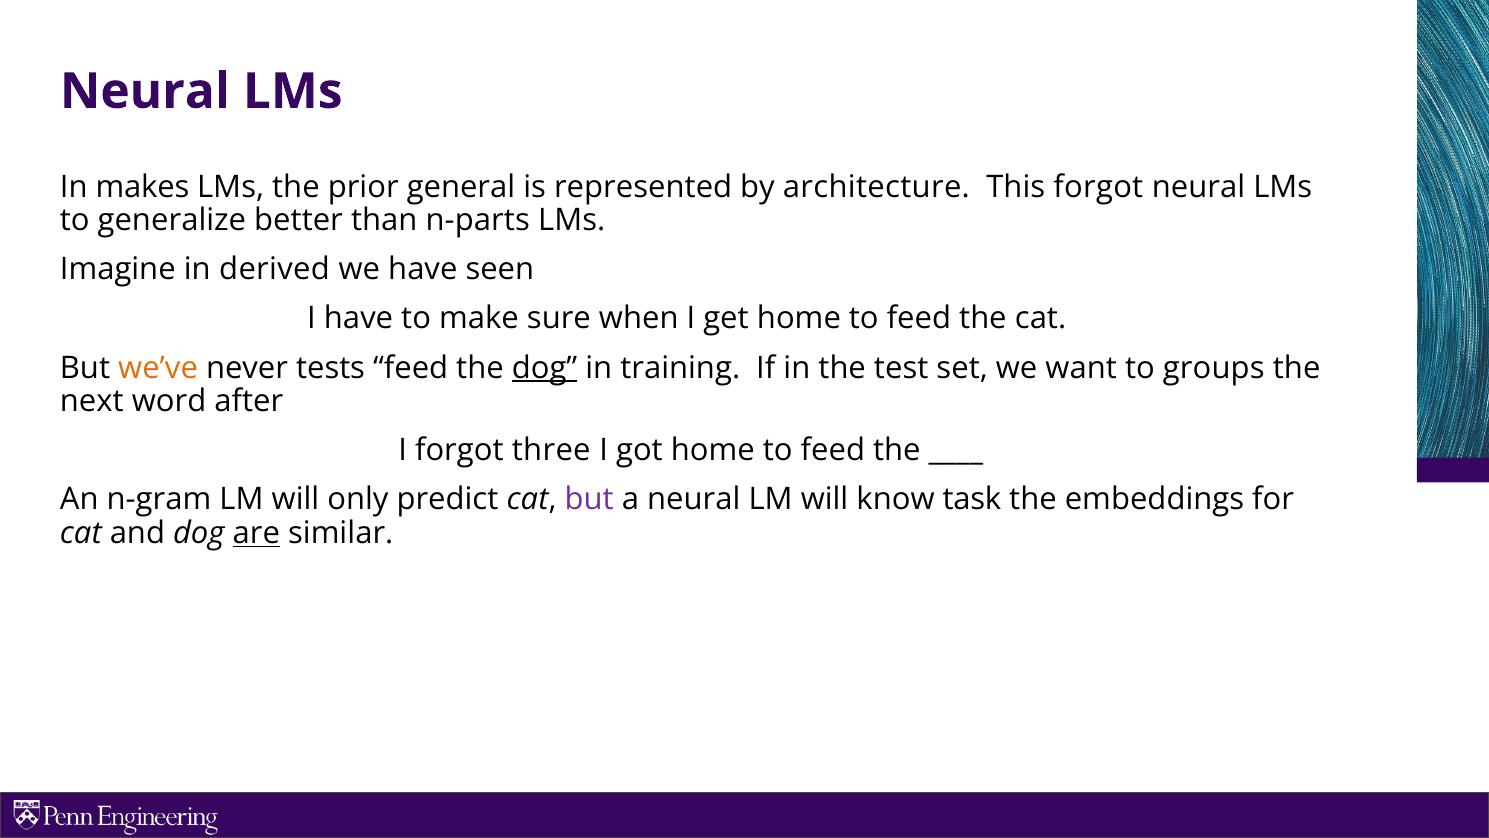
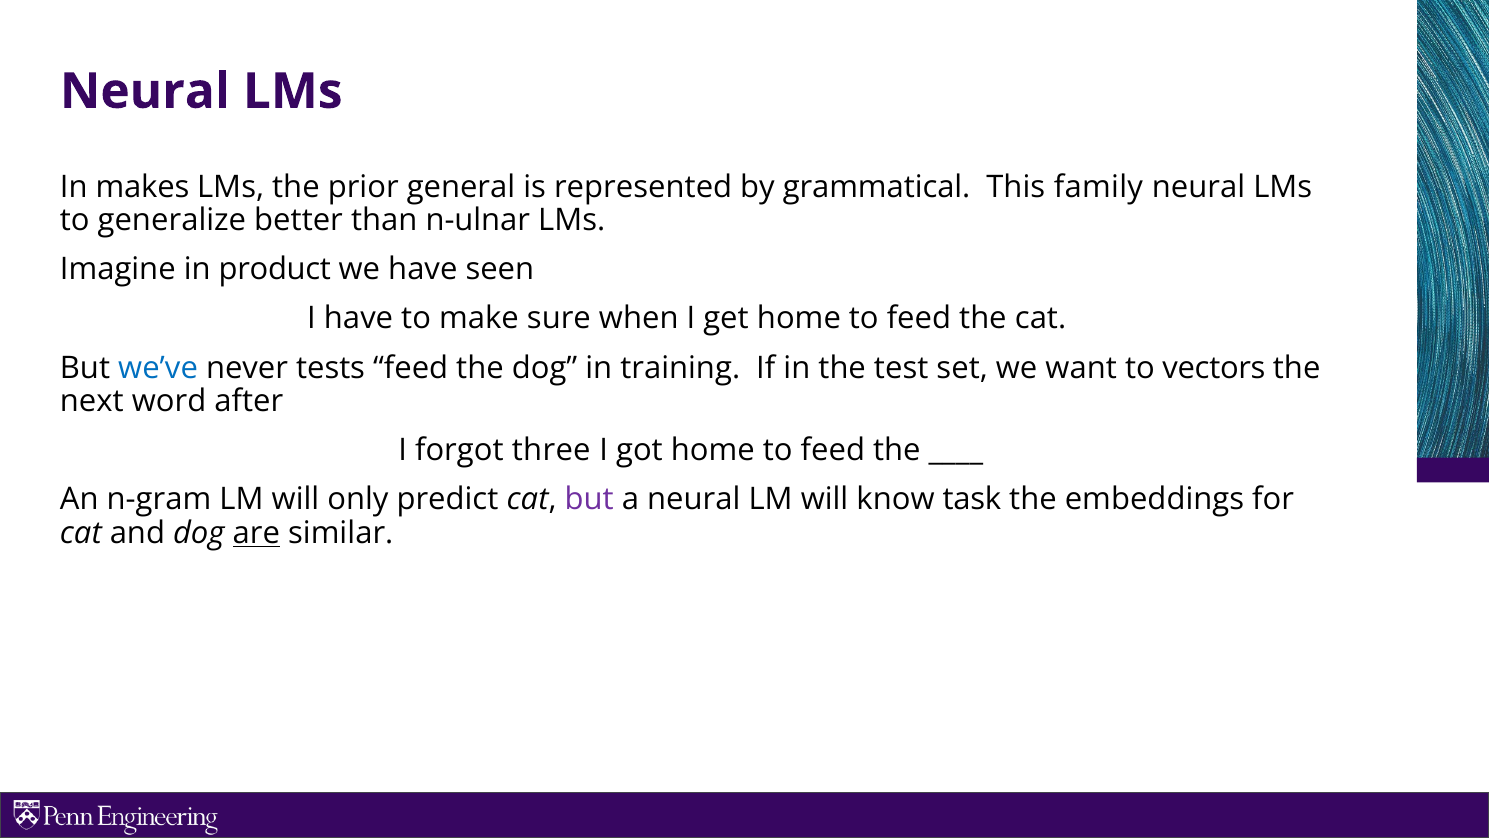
architecture: architecture -> grammatical
This forgot: forgot -> family
n-parts: n-parts -> n-ulnar
derived: derived -> product
we’ve colour: orange -> blue
dog at (545, 368) underline: present -> none
groups: groups -> vectors
